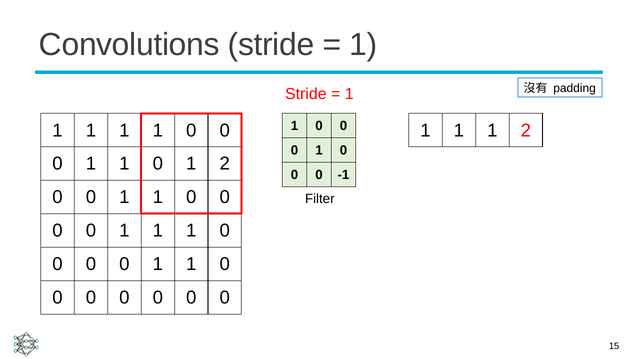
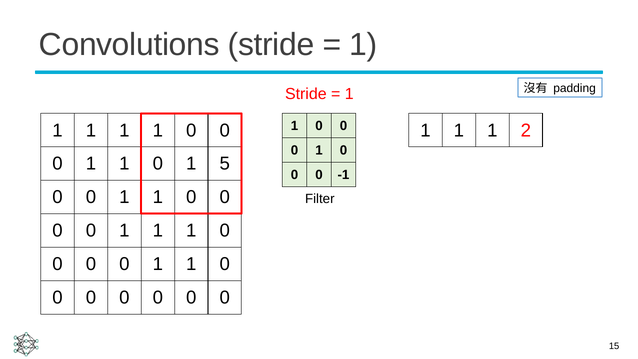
0 1 2: 2 -> 5
